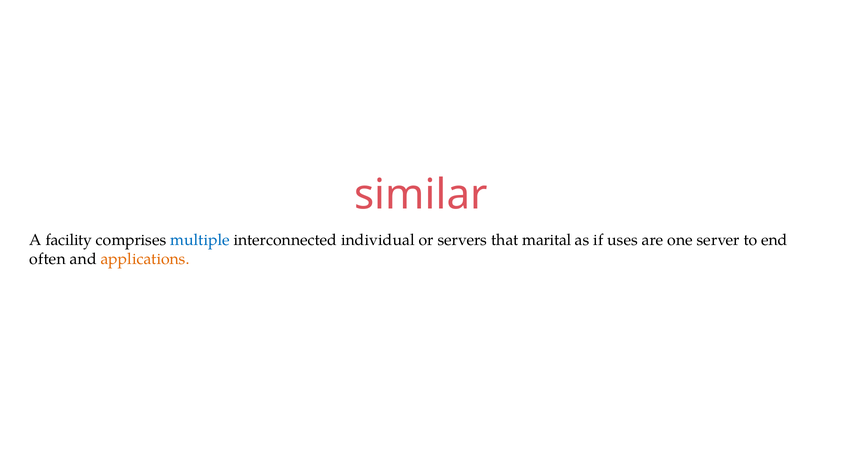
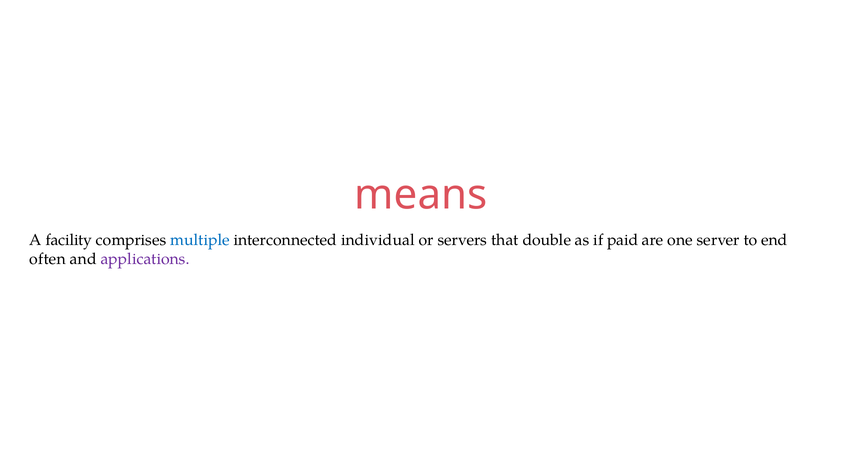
similar: similar -> means
marital: marital -> double
uses: uses -> paid
applications colour: orange -> purple
